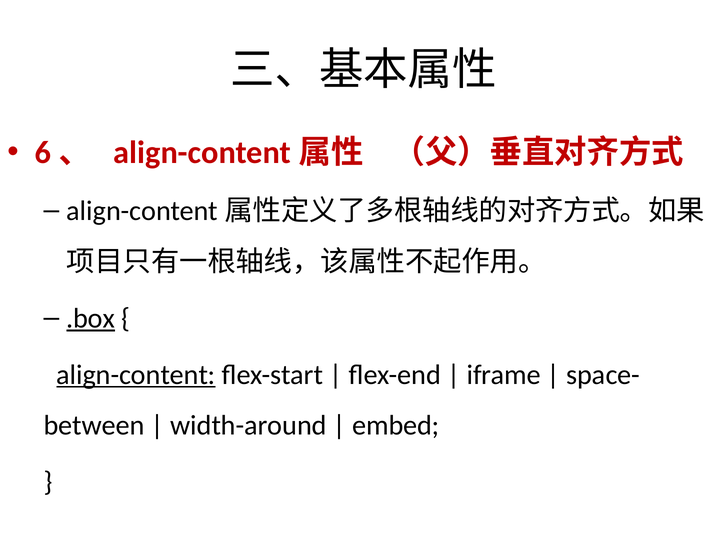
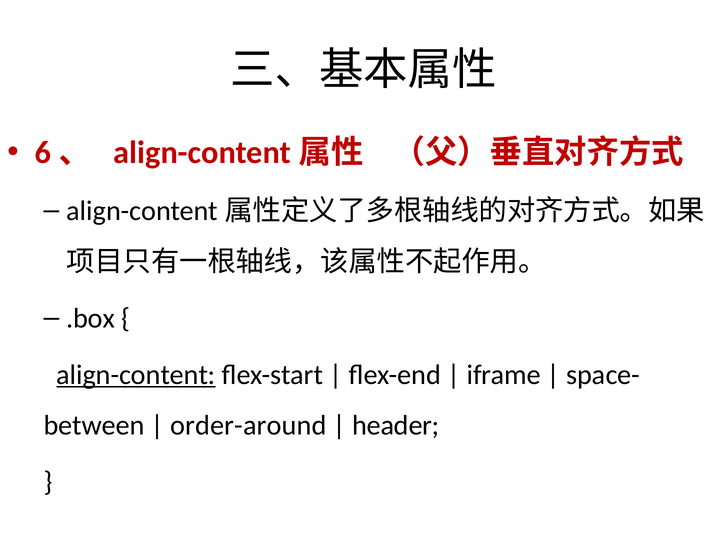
.box underline: present -> none
width-around: width-around -> order-around
embed: embed -> header
